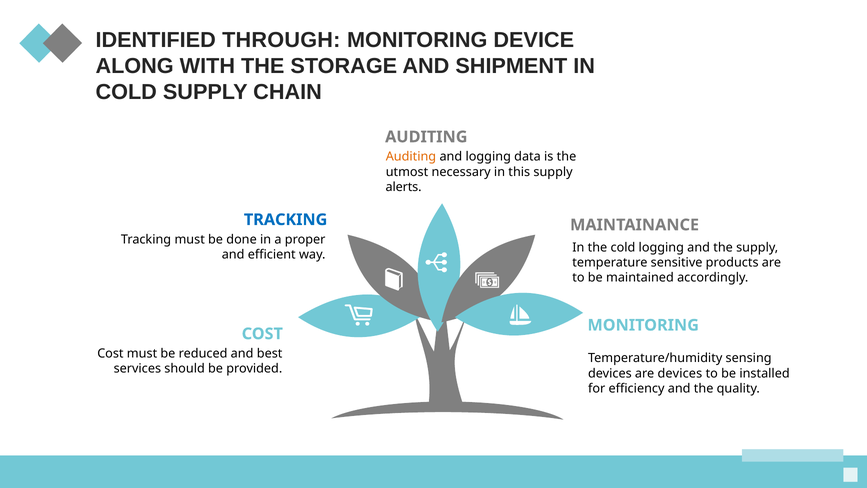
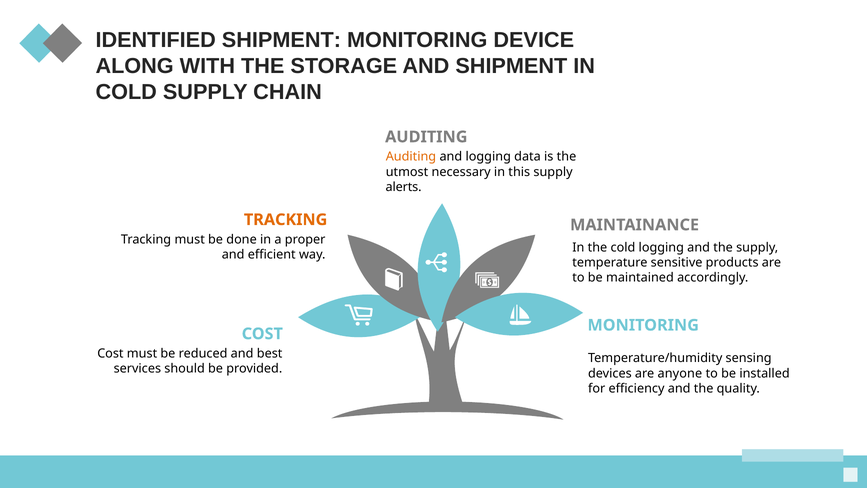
IDENTIFIED THROUGH: THROUGH -> SHIPMENT
TRACKING at (286, 220) colour: blue -> orange
are devices: devices -> anyone
